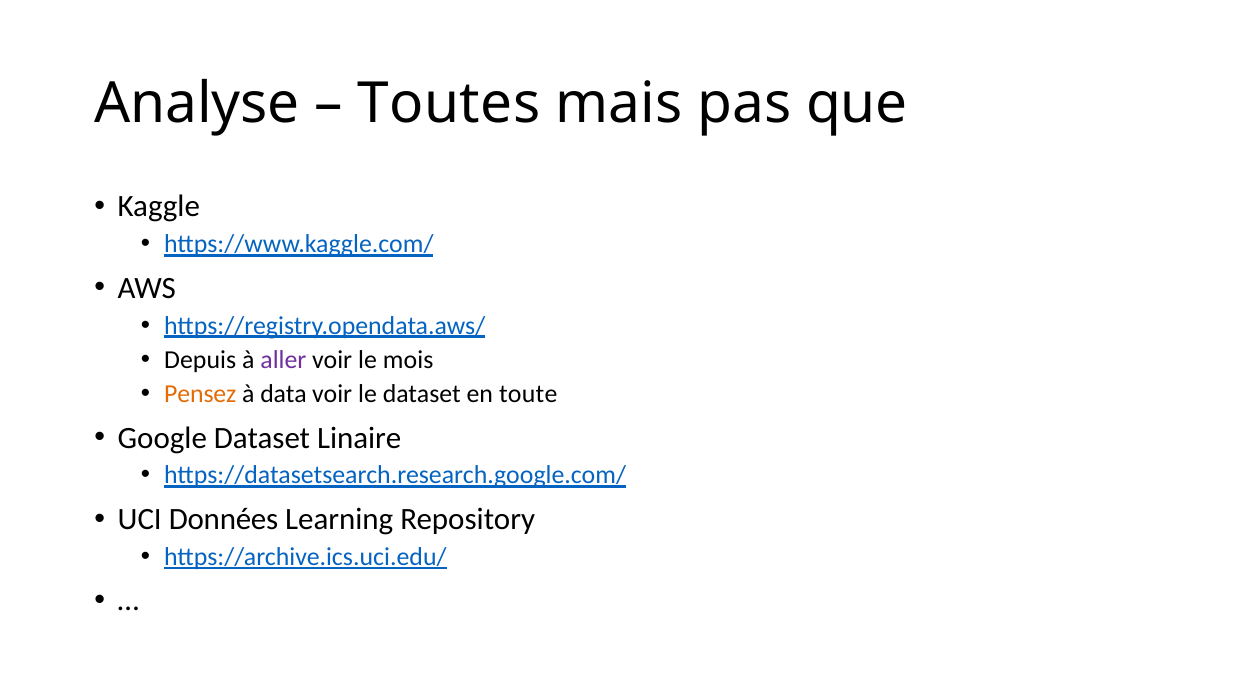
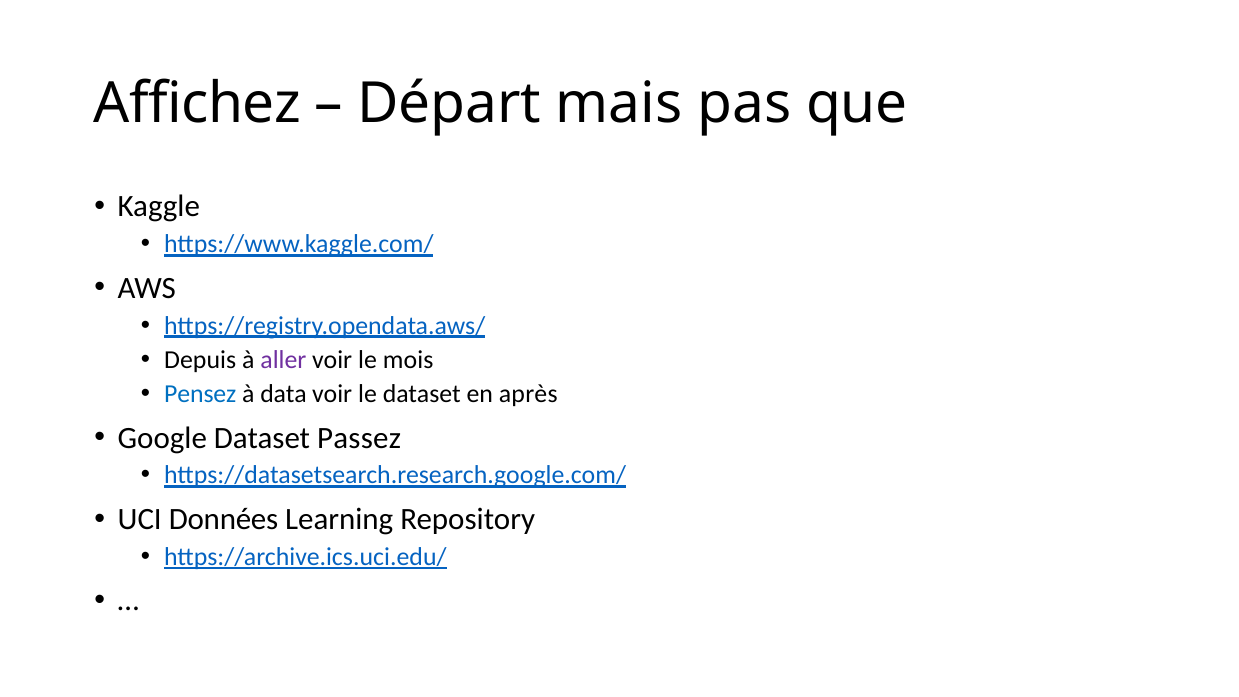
Analyse: Analyse -> Affichez
Toutes: Toutes -> Départ
Pensez colour: orange -> blue
toute: toute -> après
Linaire: Linaire -> Passez
